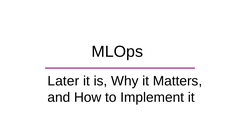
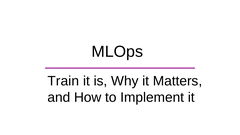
Later: Later -> Train
